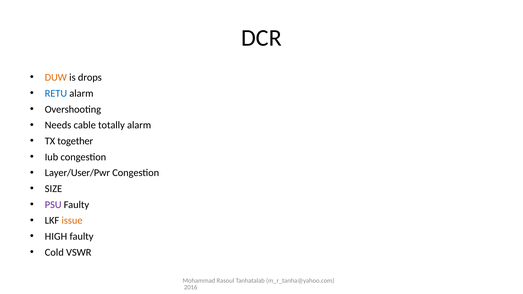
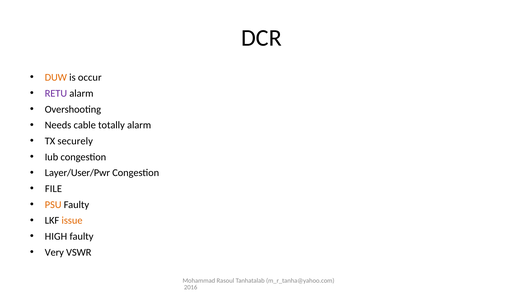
drops: drops -> occur
RETU colour: blue -> purple
together: together -> securely
SIZE: SIZE -> FILE
PSU colour: purple -> orange
Cold: Cold -> Very
